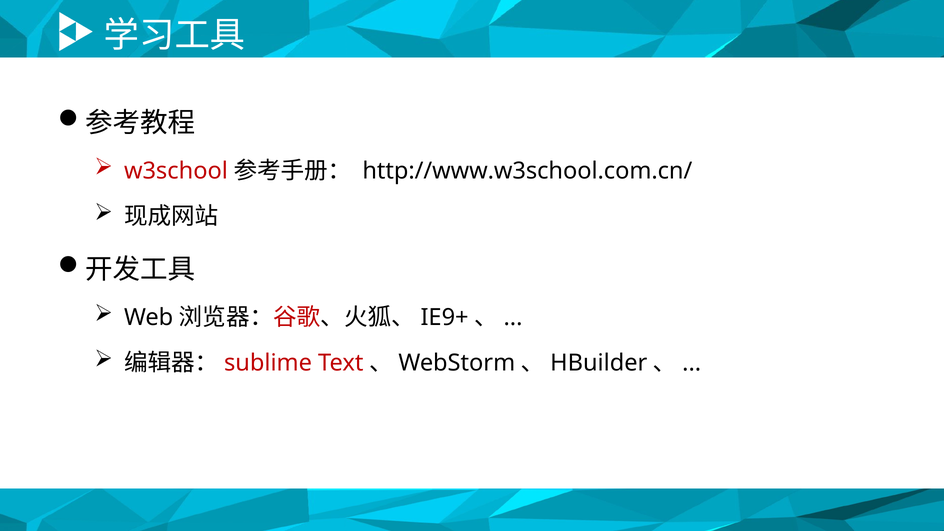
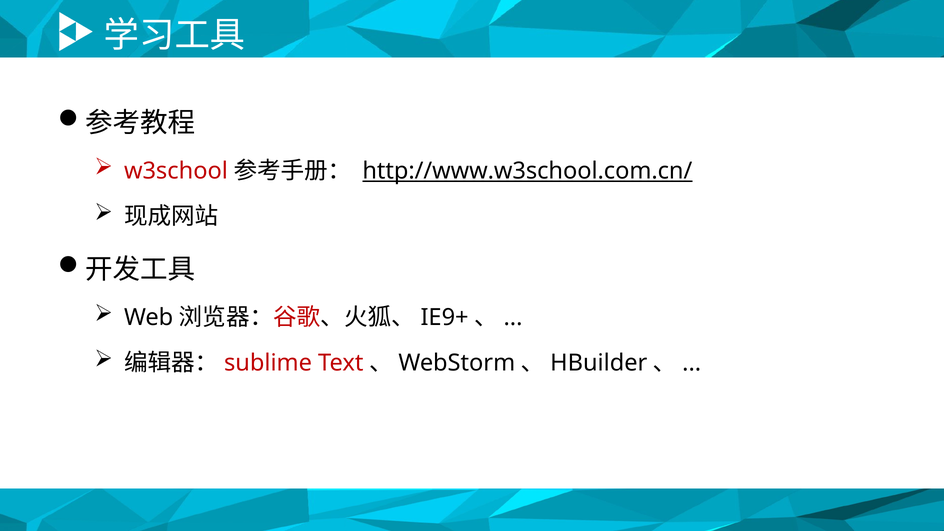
http://www.w3school.com.cn/ underline: none -> present
